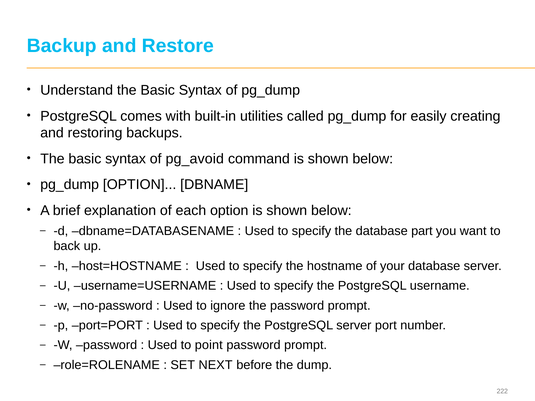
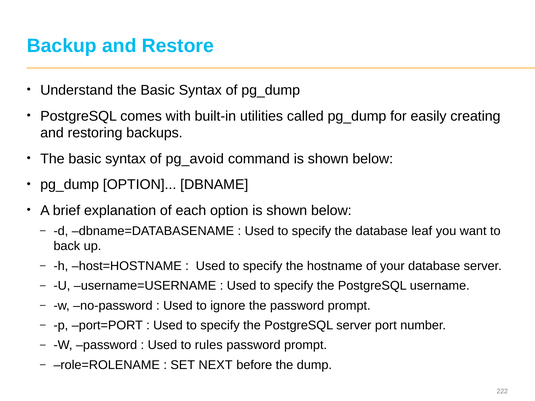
part: part -> leaf
point: point -> rules
